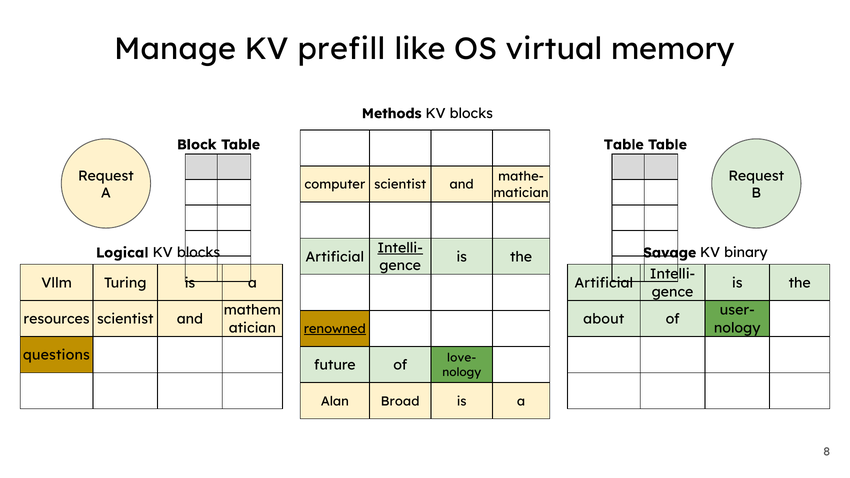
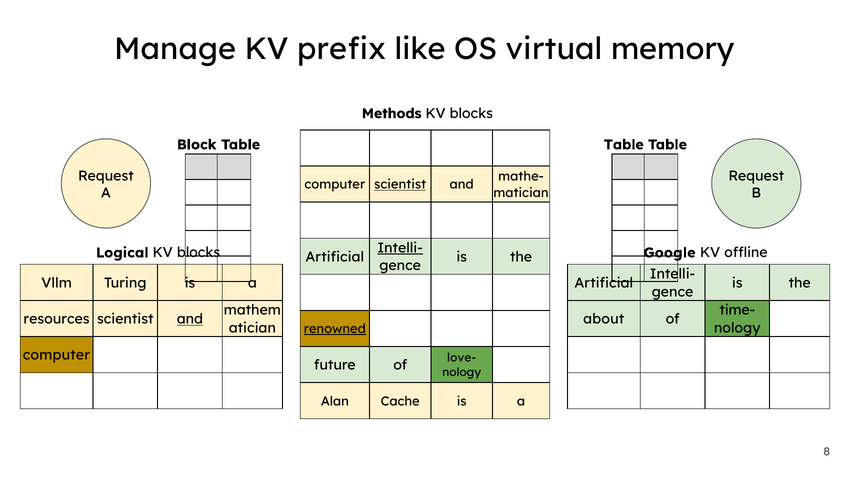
prefill: prefill -> prefix
scientist at (400, 185) underline: none -> present
Savage: Savage -> Google
binary: binary -> offline
user-: user- -> time-
and at (190, 319) underline: none -> present
questions at (56, 355): questions -> computer
Broad: Broad -> Cache
